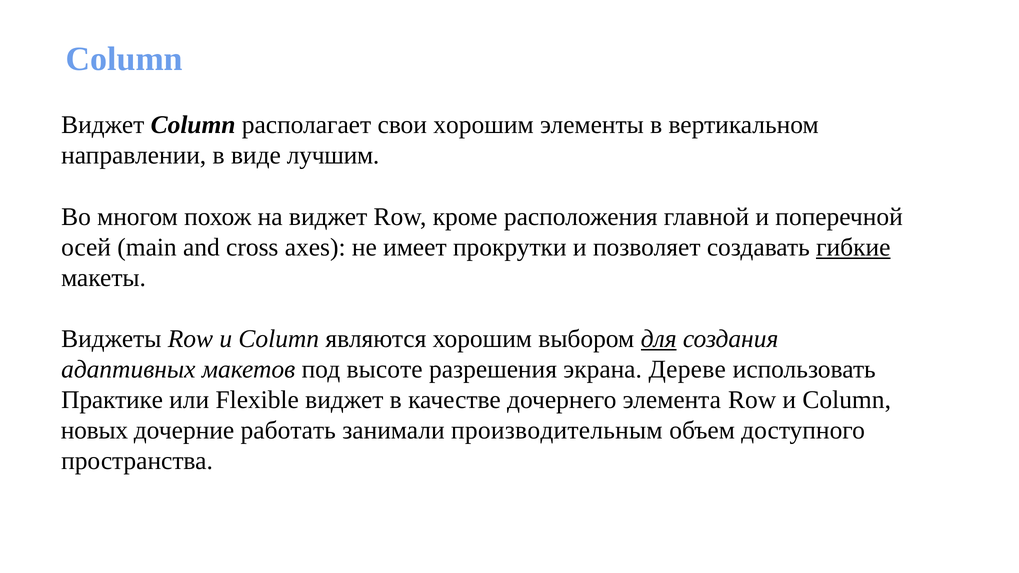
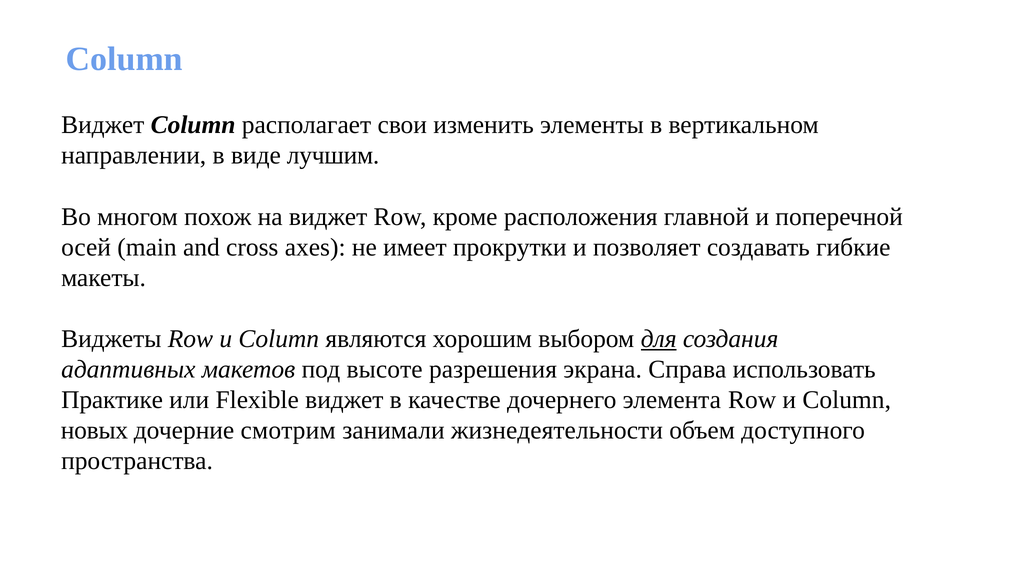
свои хорошим: хорошим -> изменить
гибкие underline: present -> none
Дереве: Дереве -> Справа
работать: работать -> смотрим
производительным: производительным -> жизнедеятельности
